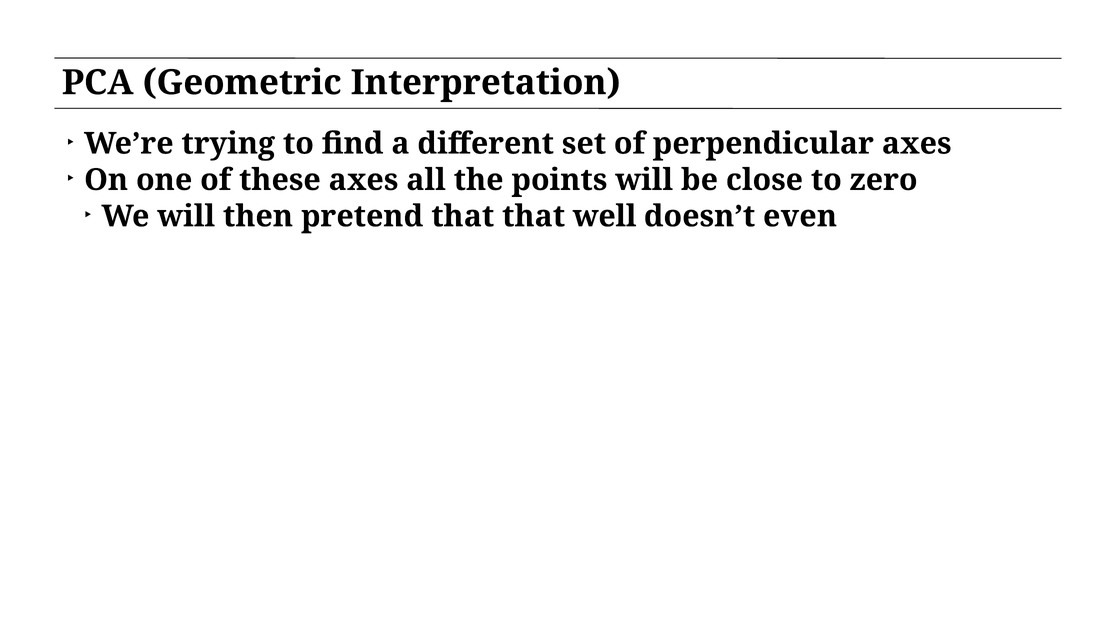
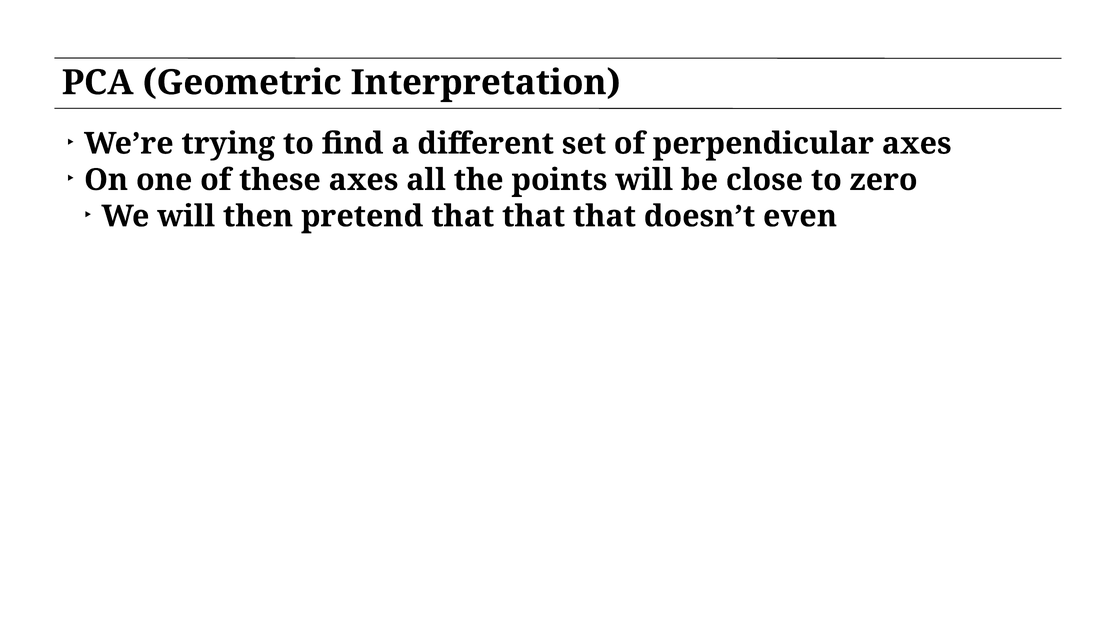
that that well: well -> that
